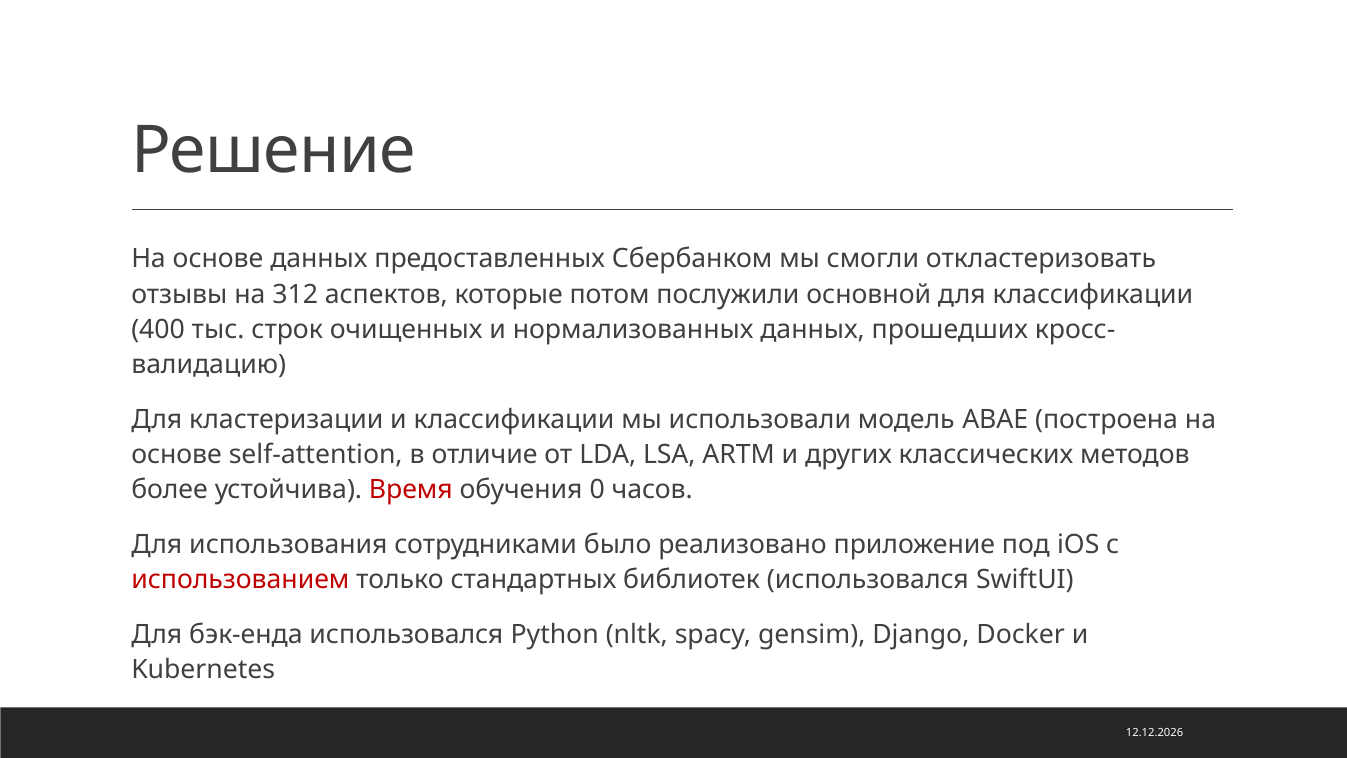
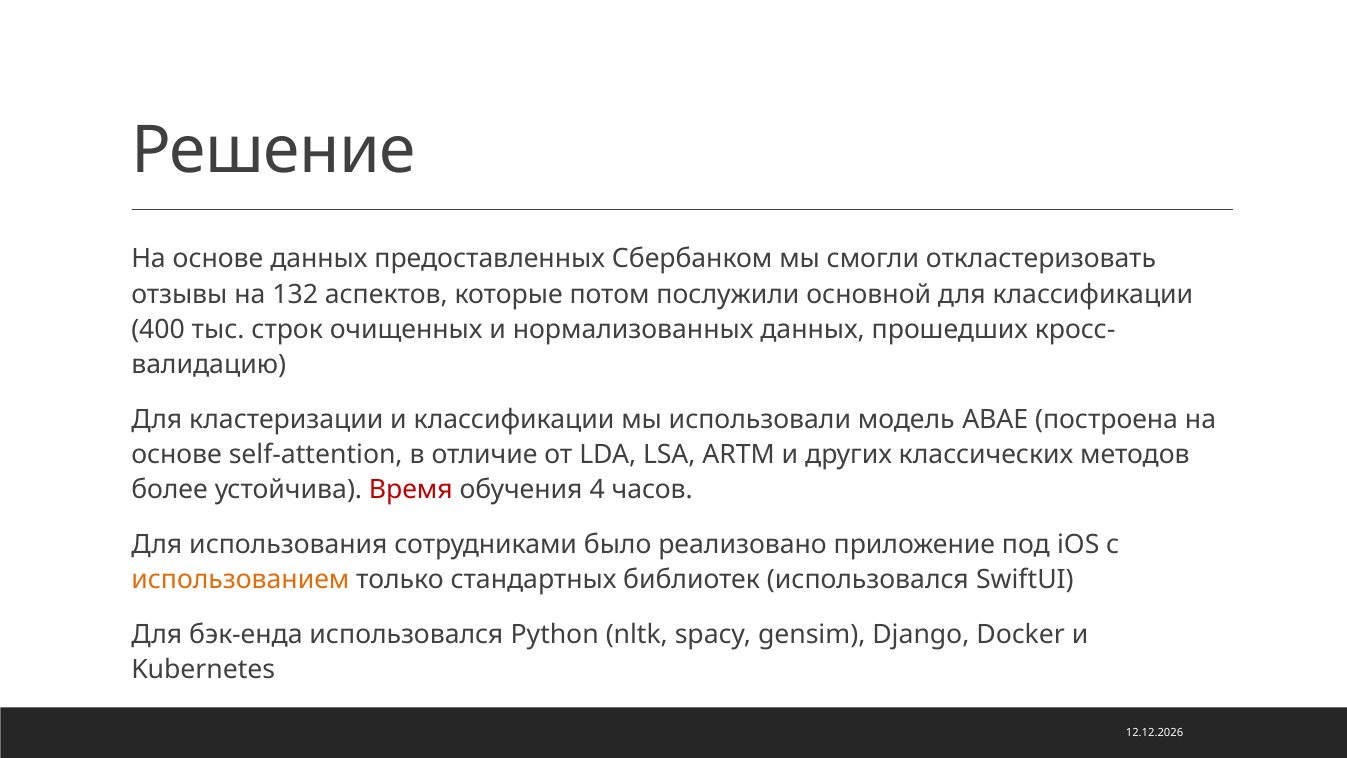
312: 312 -> 132
0: 0 -> 4
использованием colour: red -> orange
